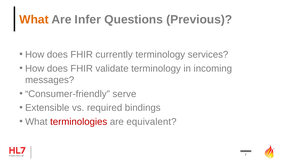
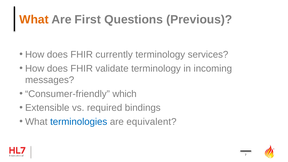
Infer: Infer -> First
serve: serve -> which
terminologies colour: red -> blue
